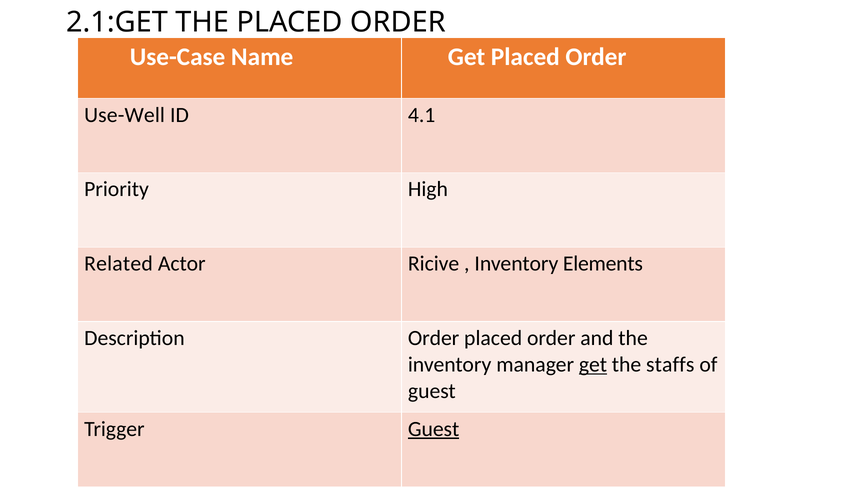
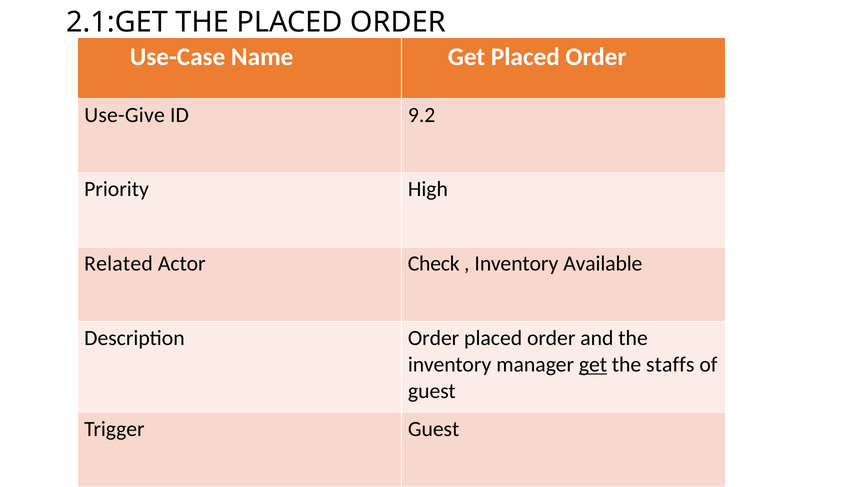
Use-Well: Use-Well -> Use-Give
4.1: 4.1 -> 9.2
Ricive: Ricive -> Check
Elements: Elements -> Available
Guest at (434, 430) underline: present -> none
